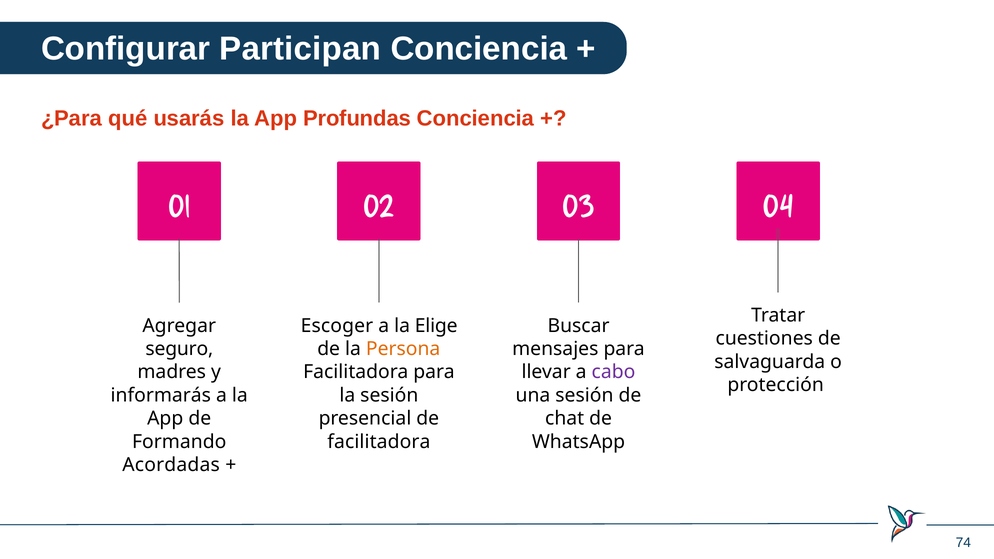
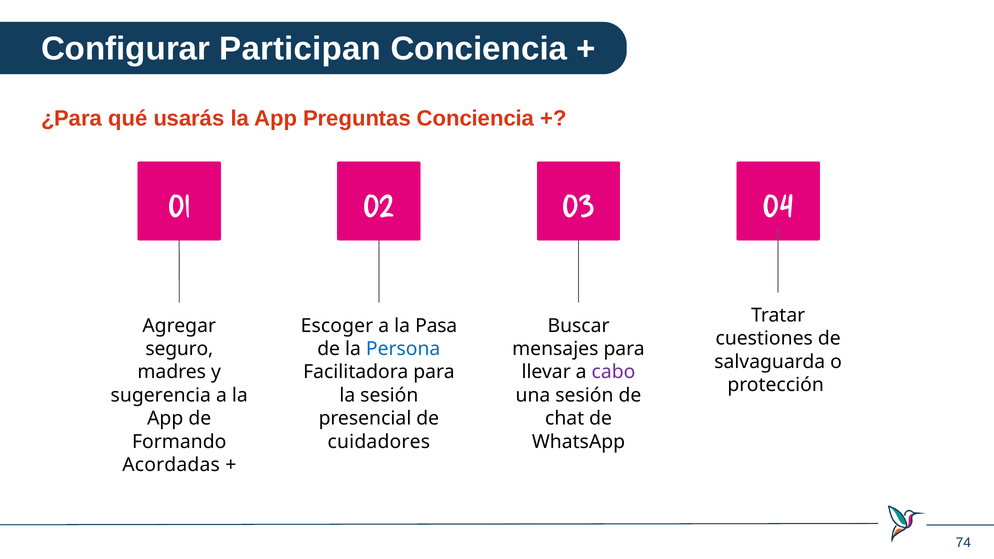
Profundas: Profundas -> Preguntas
Elige: Elige -> Pasa
Persona colour: orange -> blue
informarás: informarás -> sugerencia
facilitadora at (379, 442): facilitadora -> cuidadores
